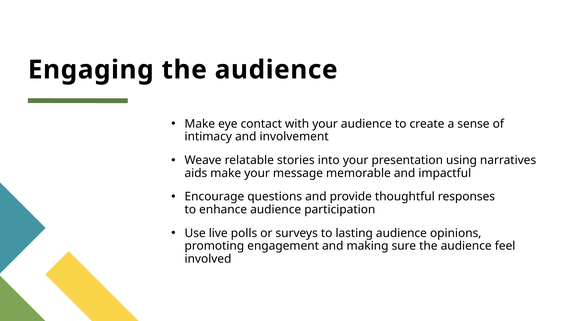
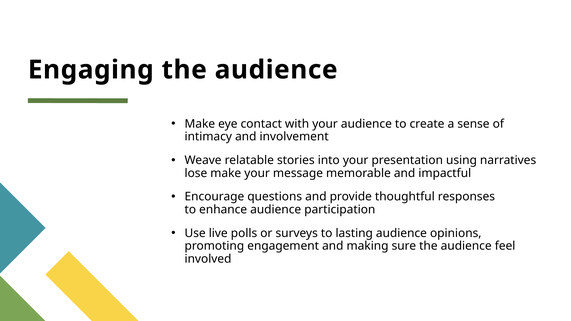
aids: aids -> lose
